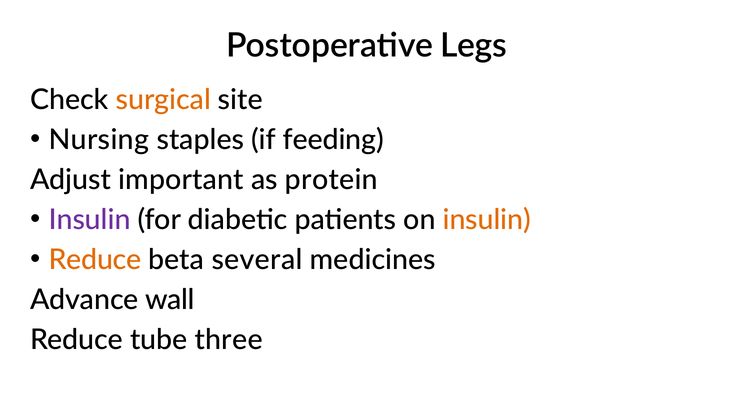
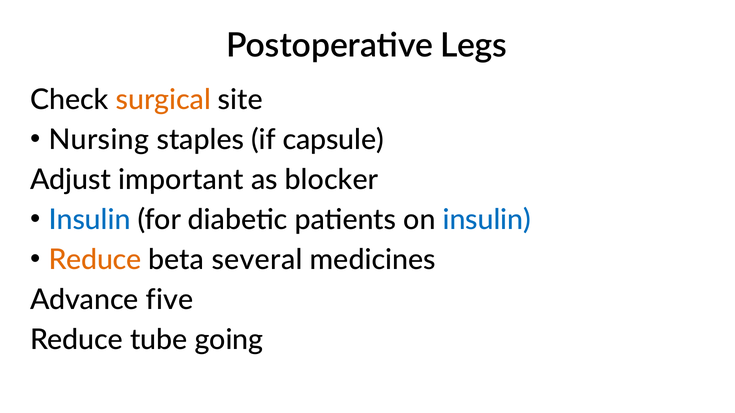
feeding: feeding -> capsule
protein: protein -> blocker
Insulin at (90, 220) colour: purple -> blue
insulin at (487, 220) colour: orange -> blue
wall: wall -> five
three: three -> going
